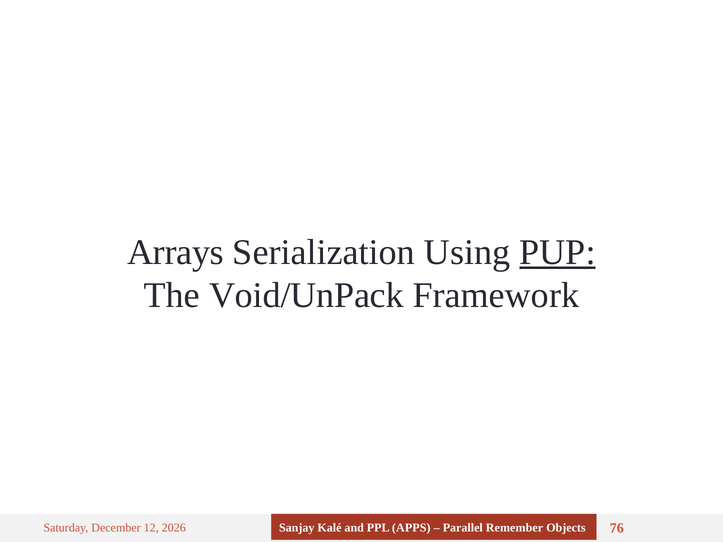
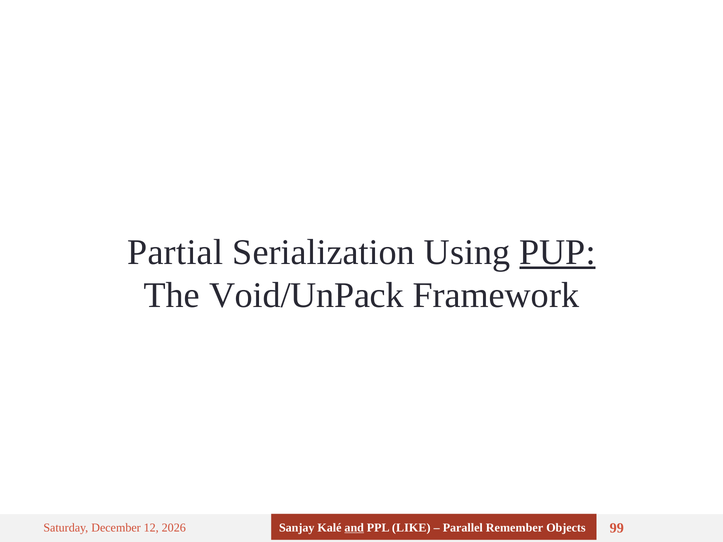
Arrays: Arrays -> Partial
and underline: none -> present
APPS: APPS -> LIKE
76: 76 -> 99
